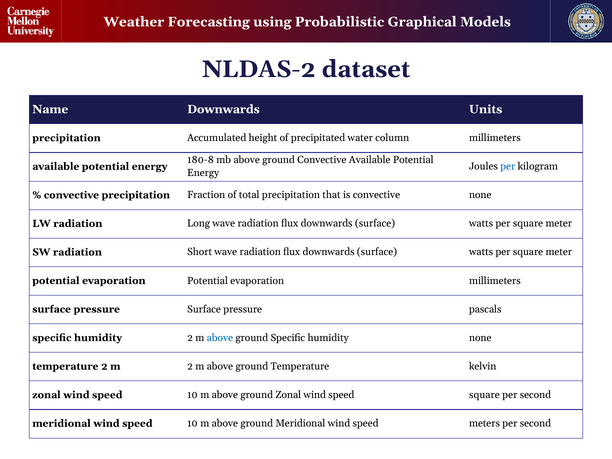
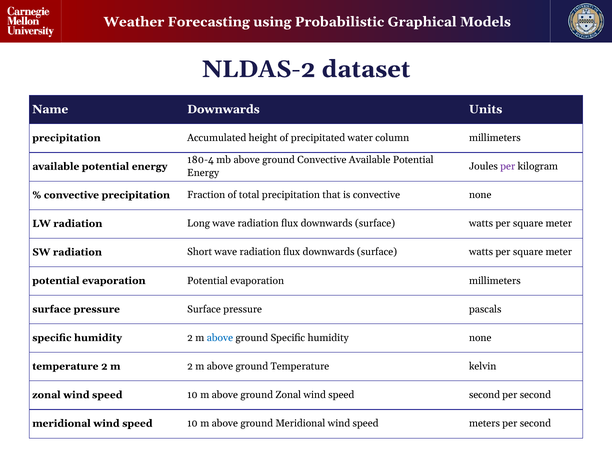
180-8: 180-8 -> 180-4
per at (508, 166) colour: blue -> purple
speed square: square -> second
